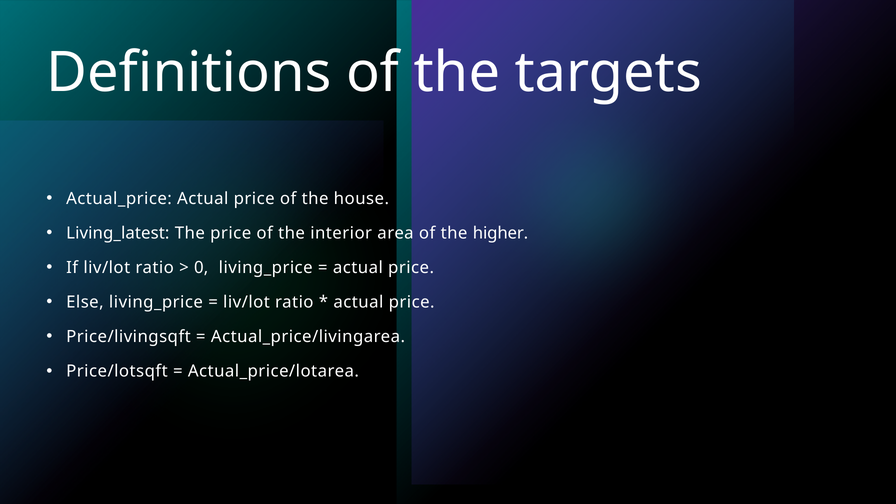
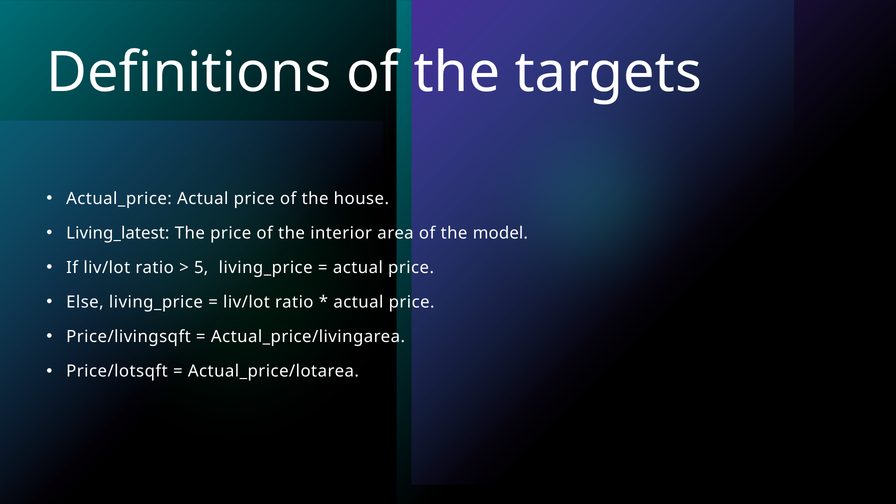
higher: higher -> model
0: 0 -> 5
